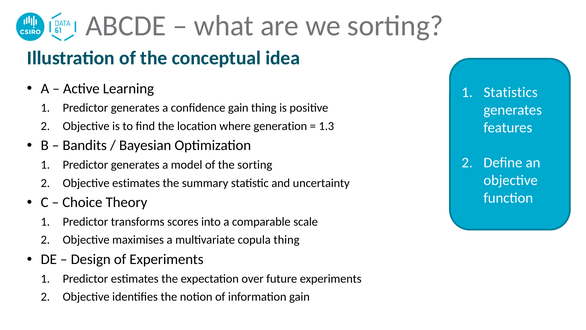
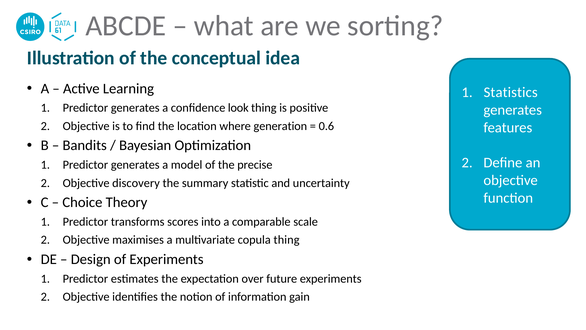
confidence gain: gain -> look
1.3: 1.3 -> 0.6
the sorting: sorting -> precise
Objective estimates: estimates -> discovery
